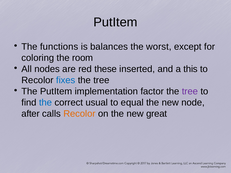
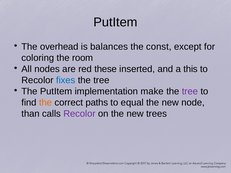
functions: functions -> overhead
worst: worst -> const
factor: factor -> make
the at (45, 103) colour: blue -> orange
usual: usual -> paths
after: after -> than
Recolor at (79, 114) colour: orange -> purple
great: great -> trees
